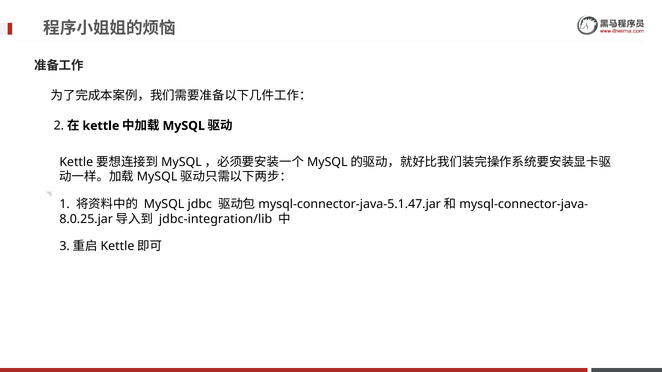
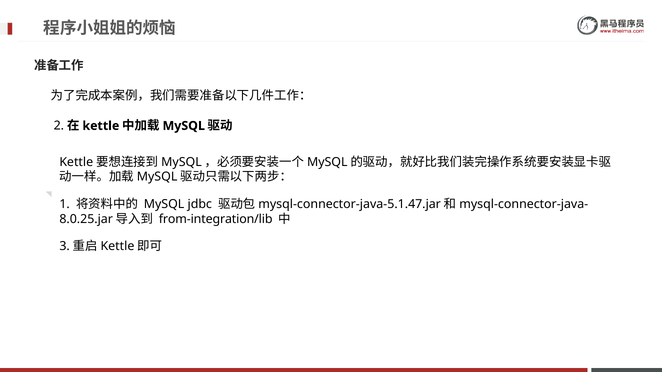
jdbc-integration/lib: jdbc-integration/lib -> from-integration/lib
